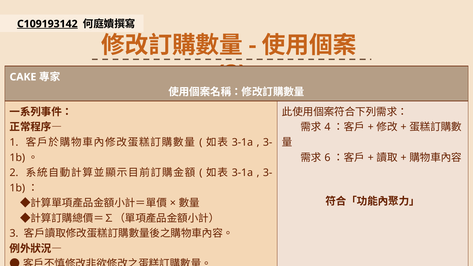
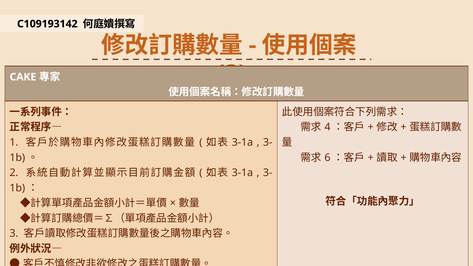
C109193142 underline: present -> none
